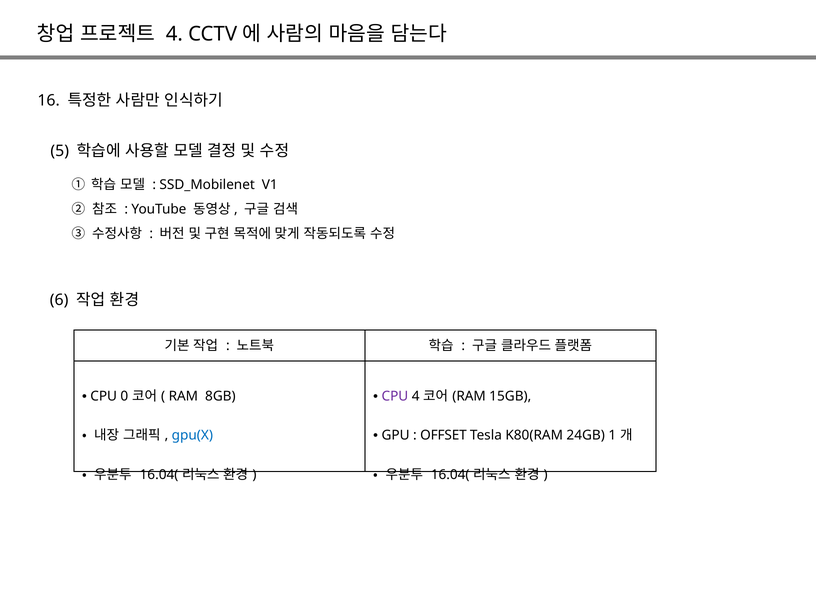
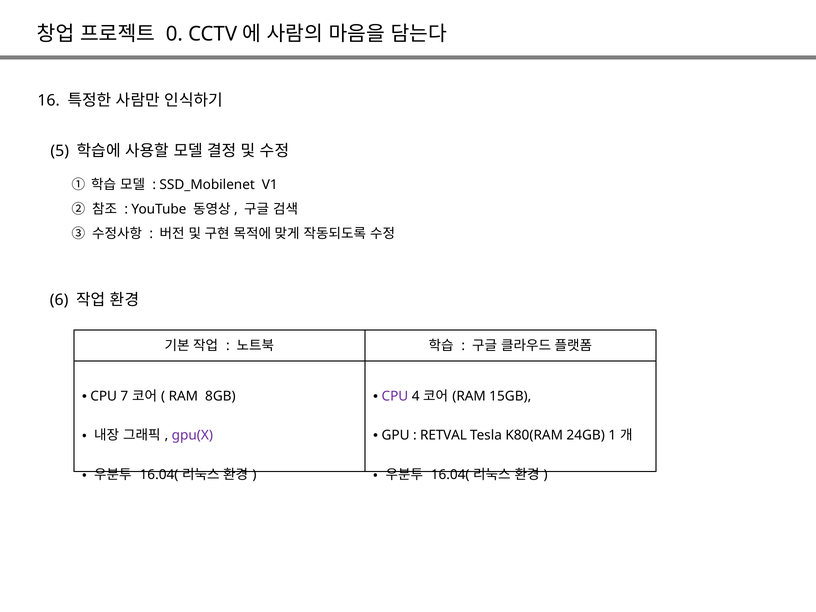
4 at (174, 34): 4 -> 0
0: 0 -> 7
OFFSET: OFFSET -> RETVAL
gpu(X colour: blue -> purple
